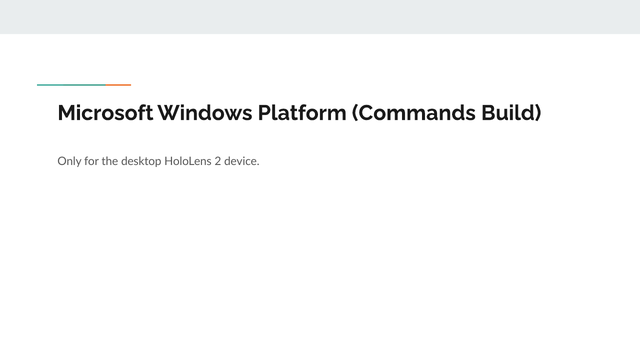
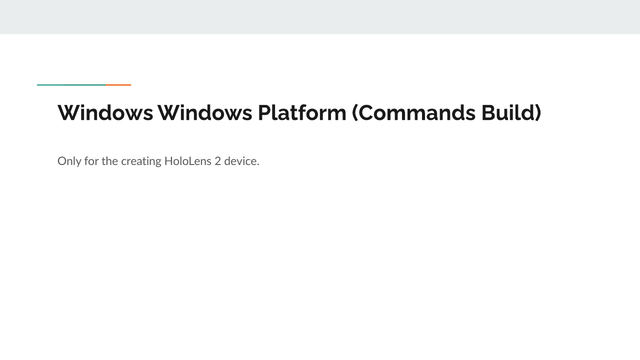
Microsoft at (105, 113): Microsoft -> Windows
desktop: desktop -> creating
